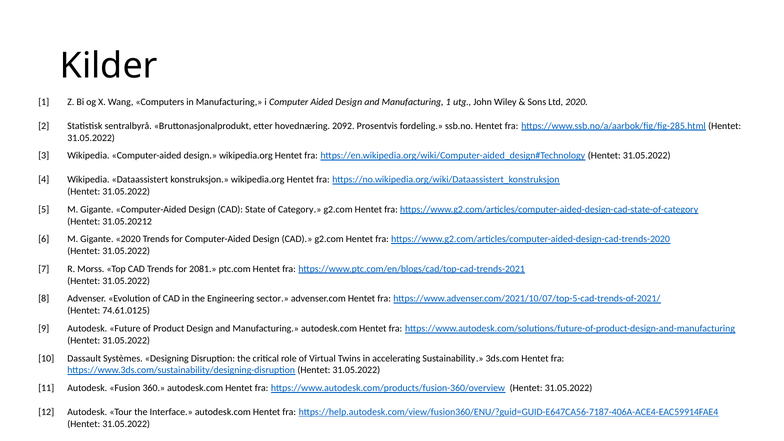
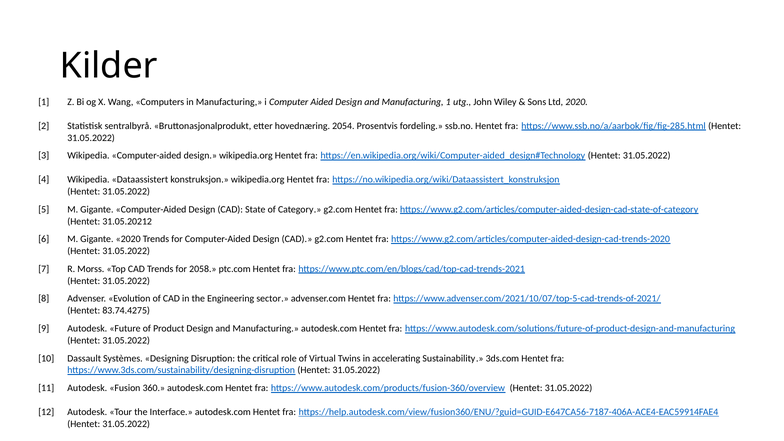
2092: 2092 -> 2054
2081: 2081 -> 2058
74.61.0125: 74.61.0125 -> 83.74.4275
